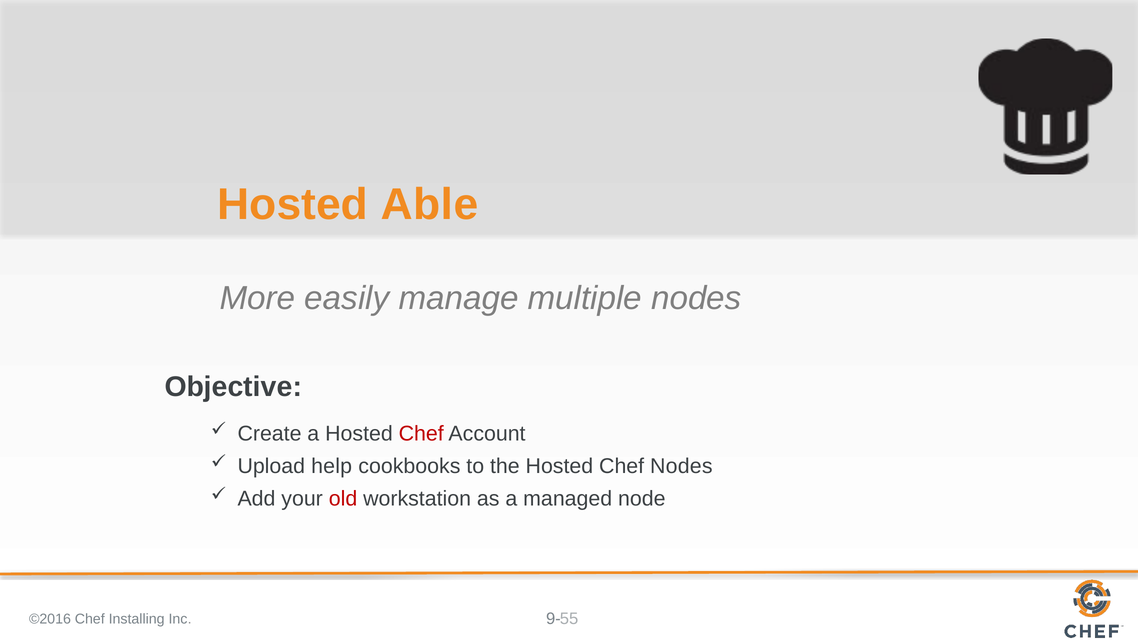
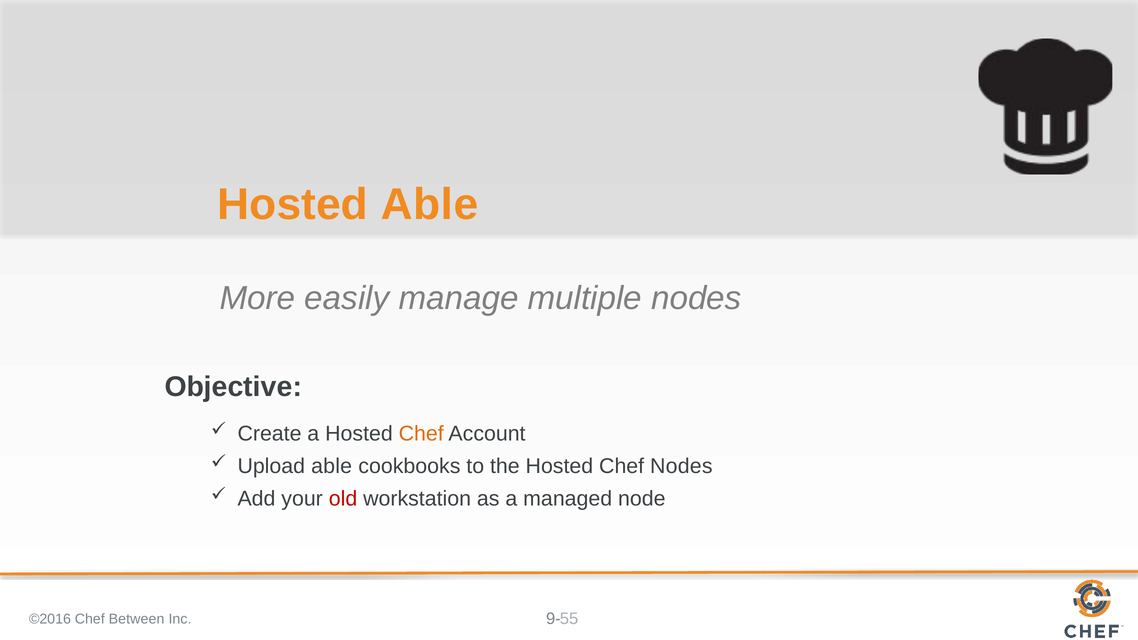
Chef at (421, 434) colour: red -> orange
Upload help: help -> able
Installing: Installing -> Between
